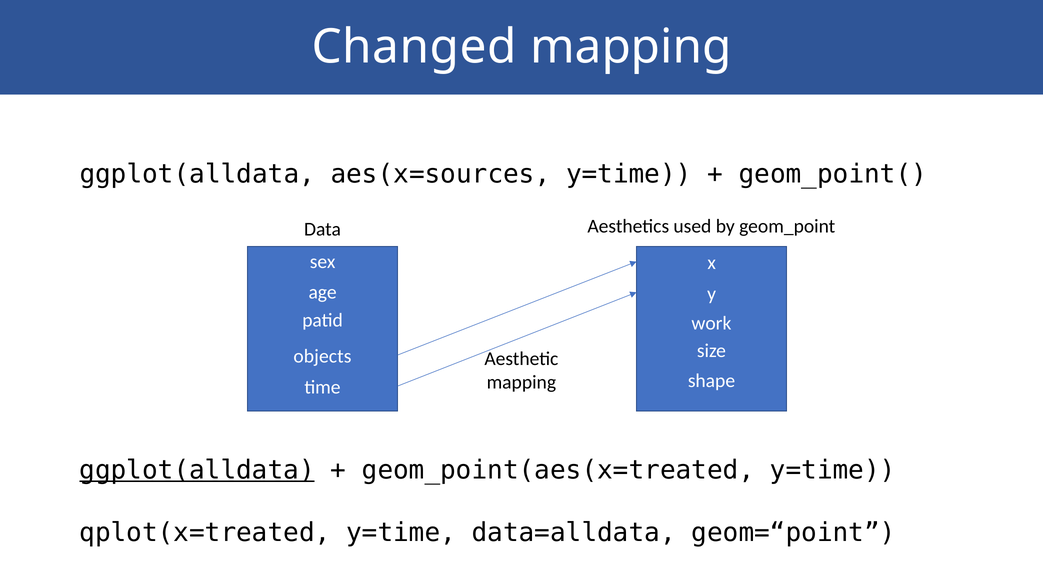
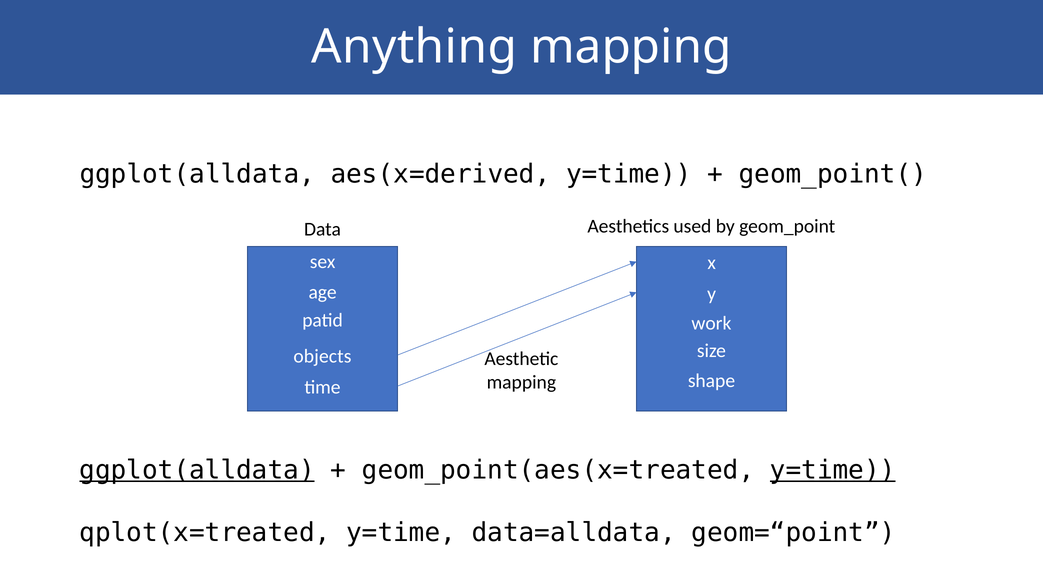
Changed: Changed -> Anything
aes(x=sources: aes(x=sources -> aes(x=derived
y=time at (833, 470) underline: none -> present
